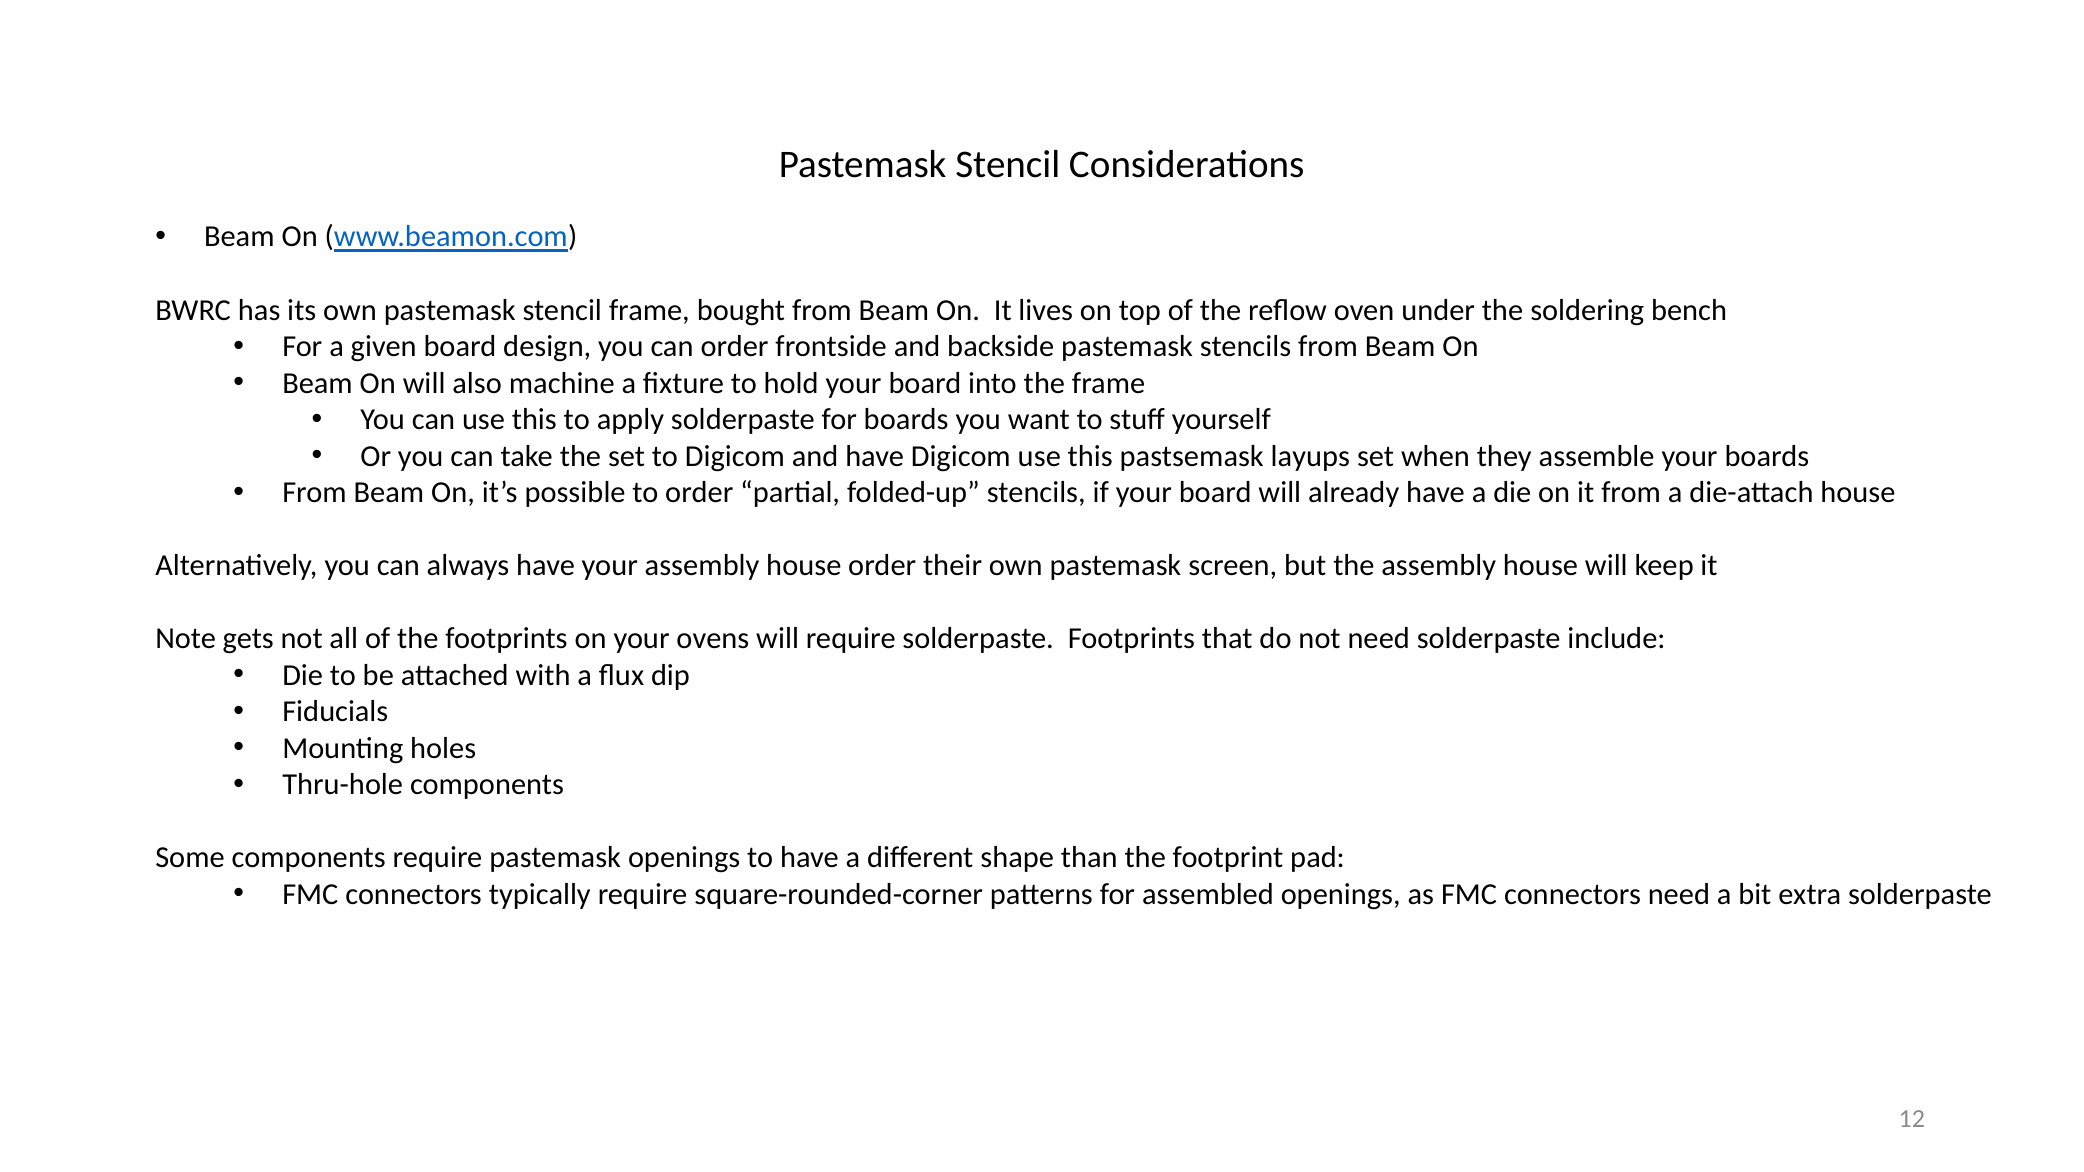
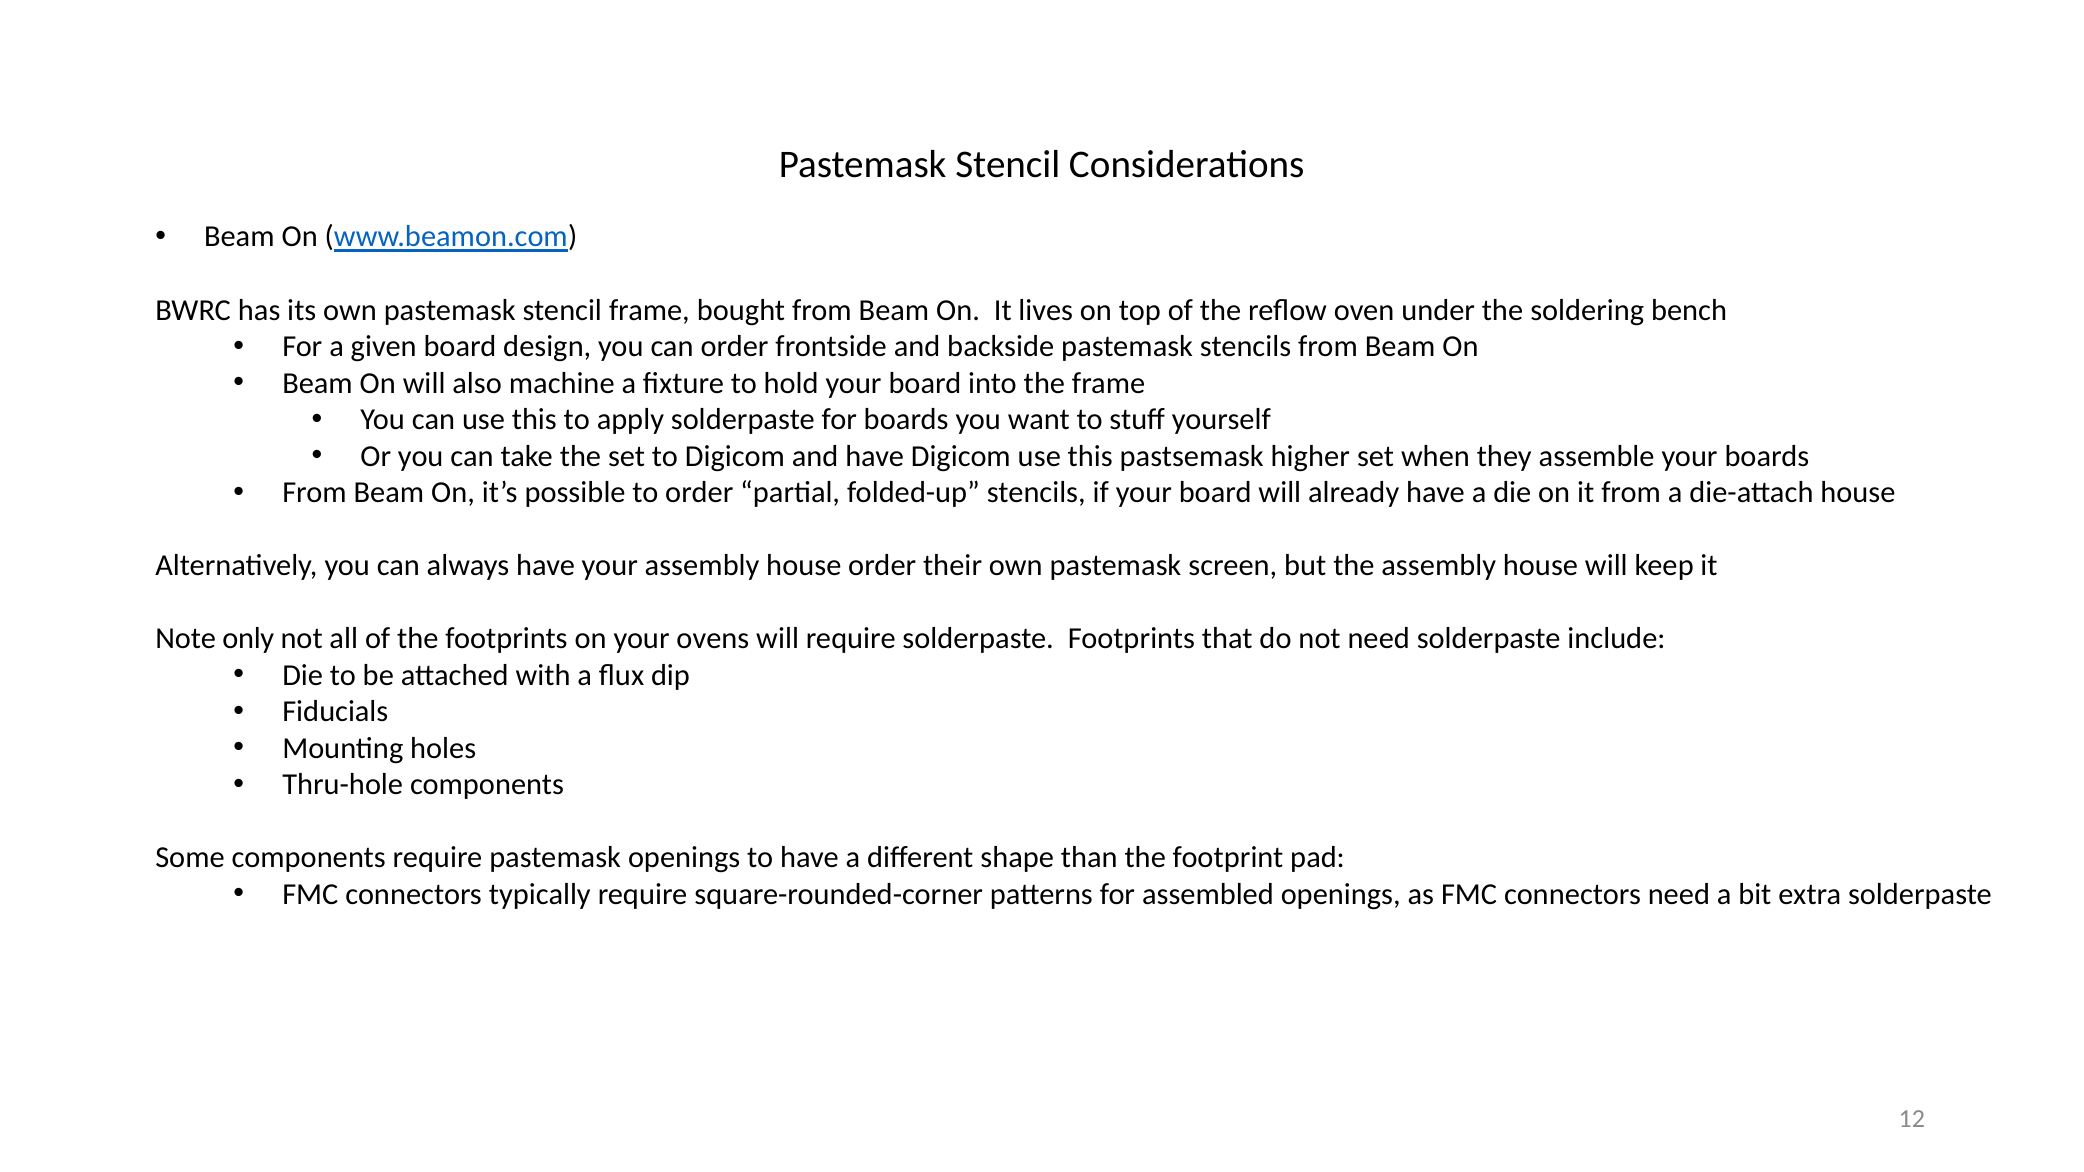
layups: layups -> higher
gets: gets -> only
